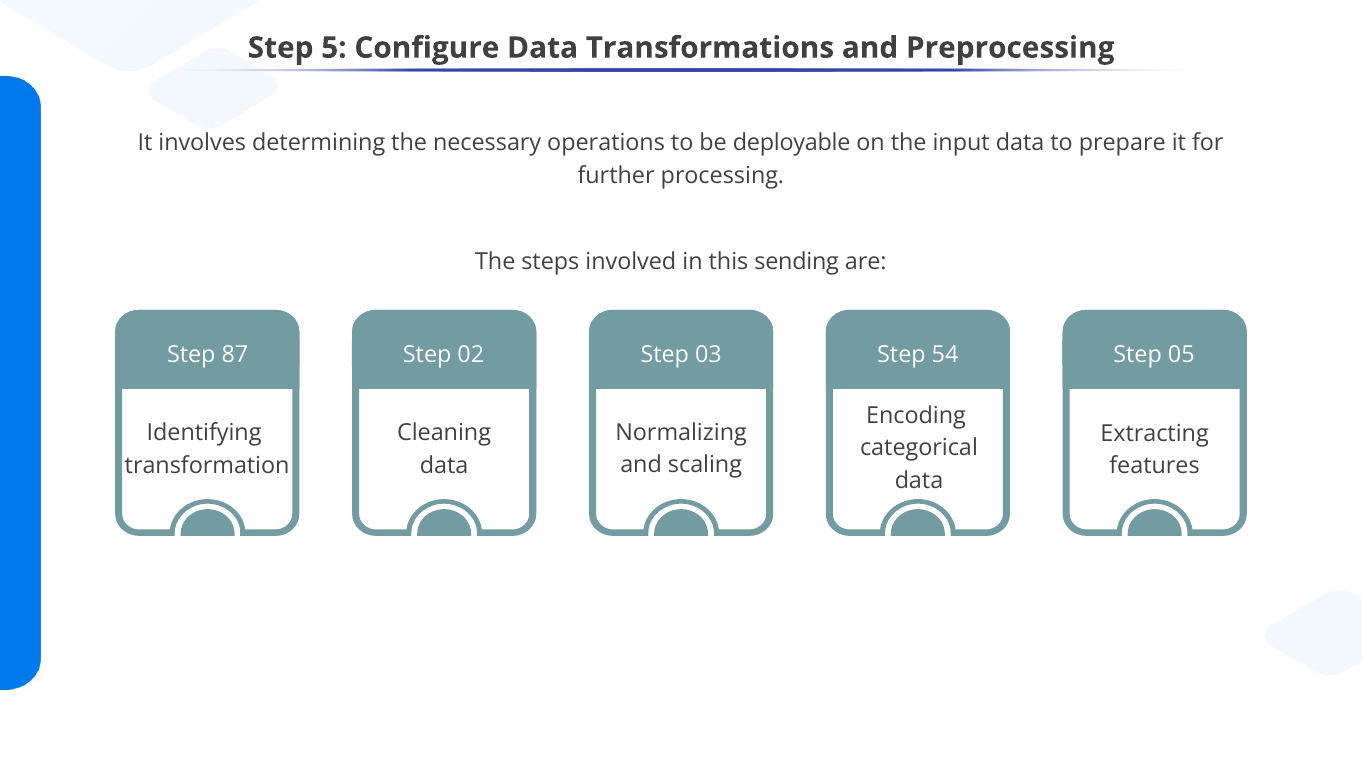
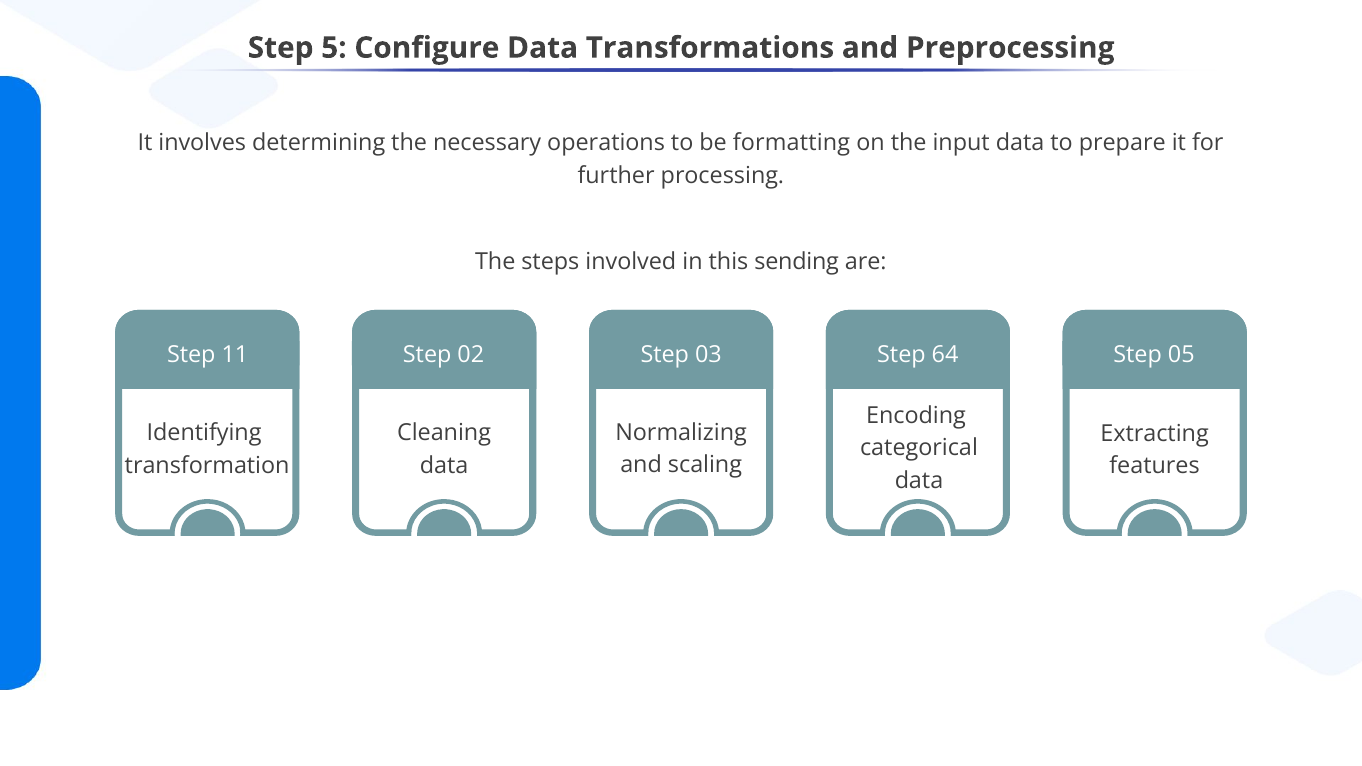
deployable: deployable -> formatting
87: 87 -> 11
54: 54 -> 64
